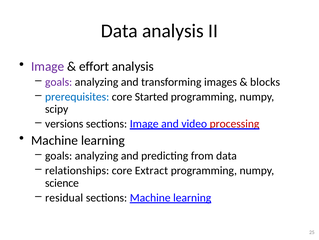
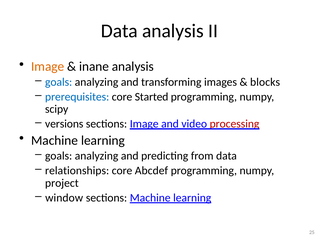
Image at (48, 66) colour: purple -> orange
effort: effort -> inane
goals at (59, 82) colour: purple -> blue
Extract: Extract -> Abcdef
science: science -> project
residual: residual -> window
